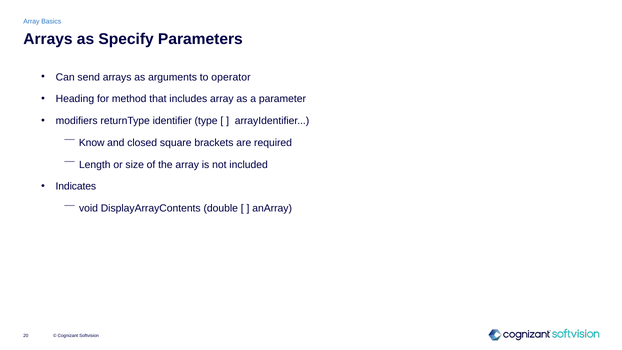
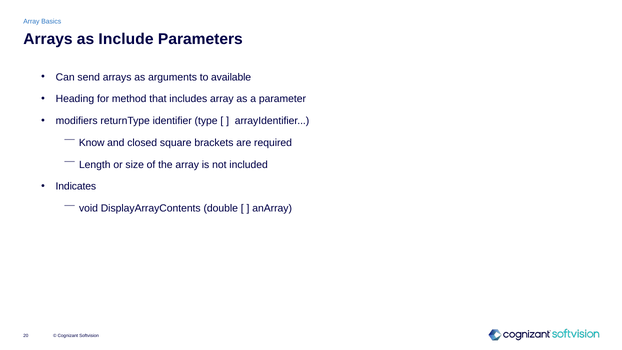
Specify: Specify -> Include
operator: operator -> available
